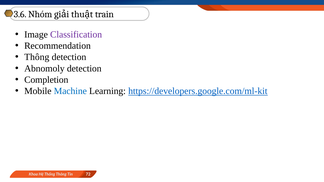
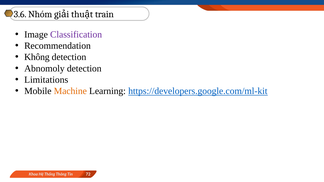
Thông at (37, 57): Thông -> Không
Completion: Completion -> Limitations
Machine colour: blue -> orange
